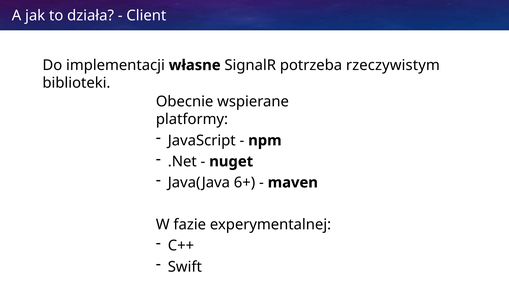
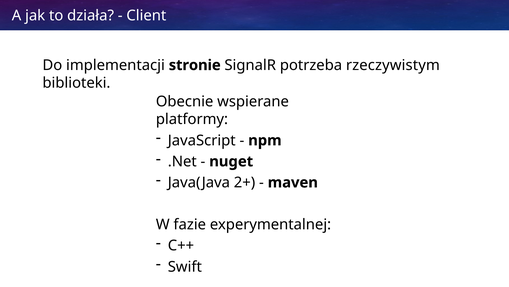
własne: własne -> stronie
6+: 6+ -> 2+
